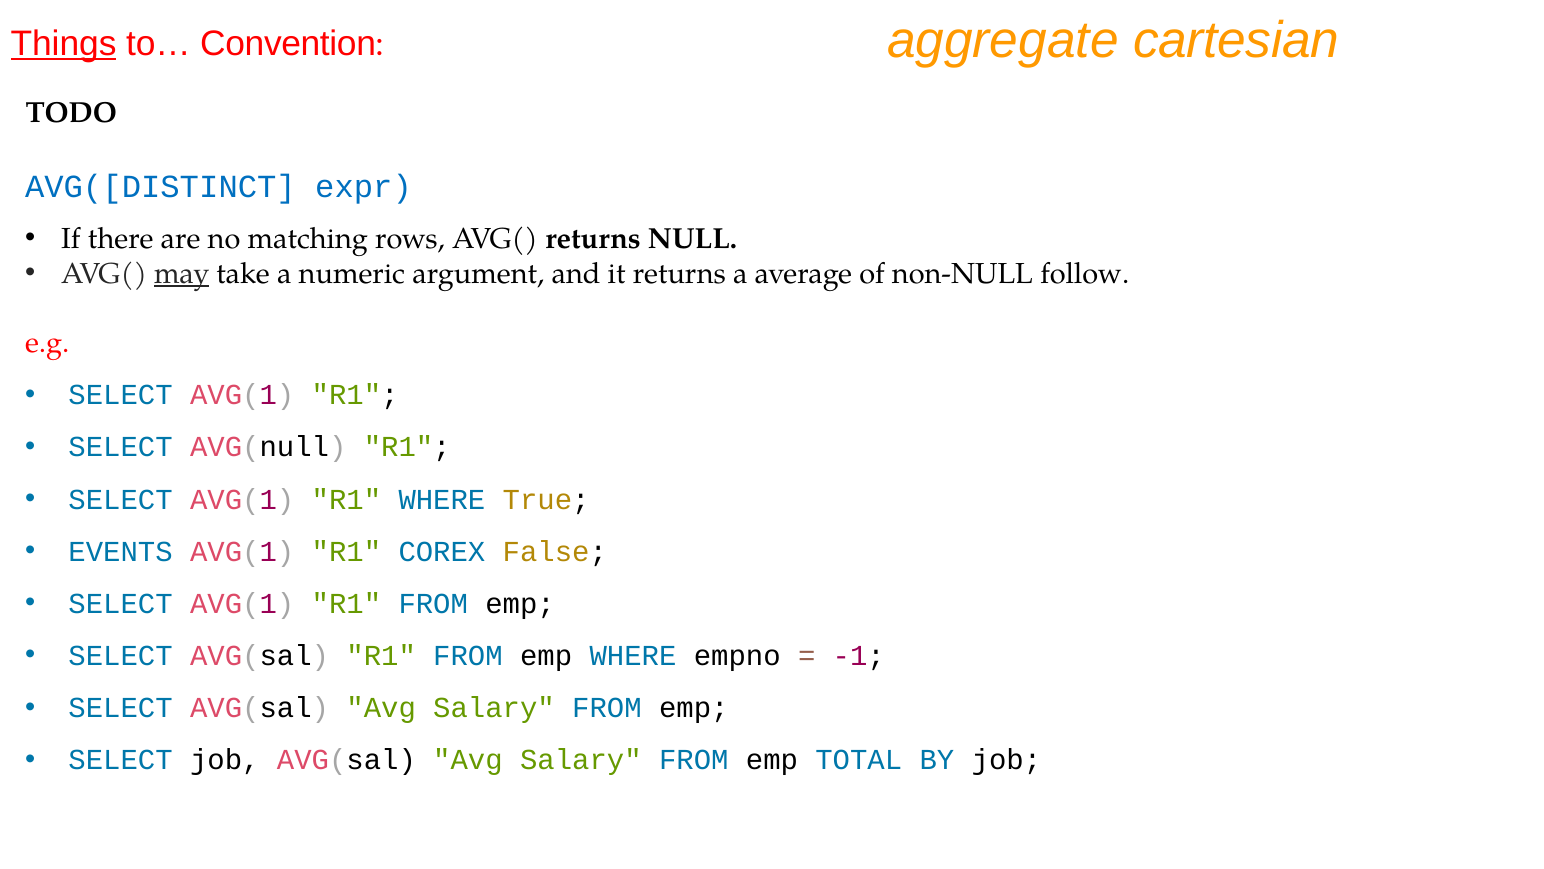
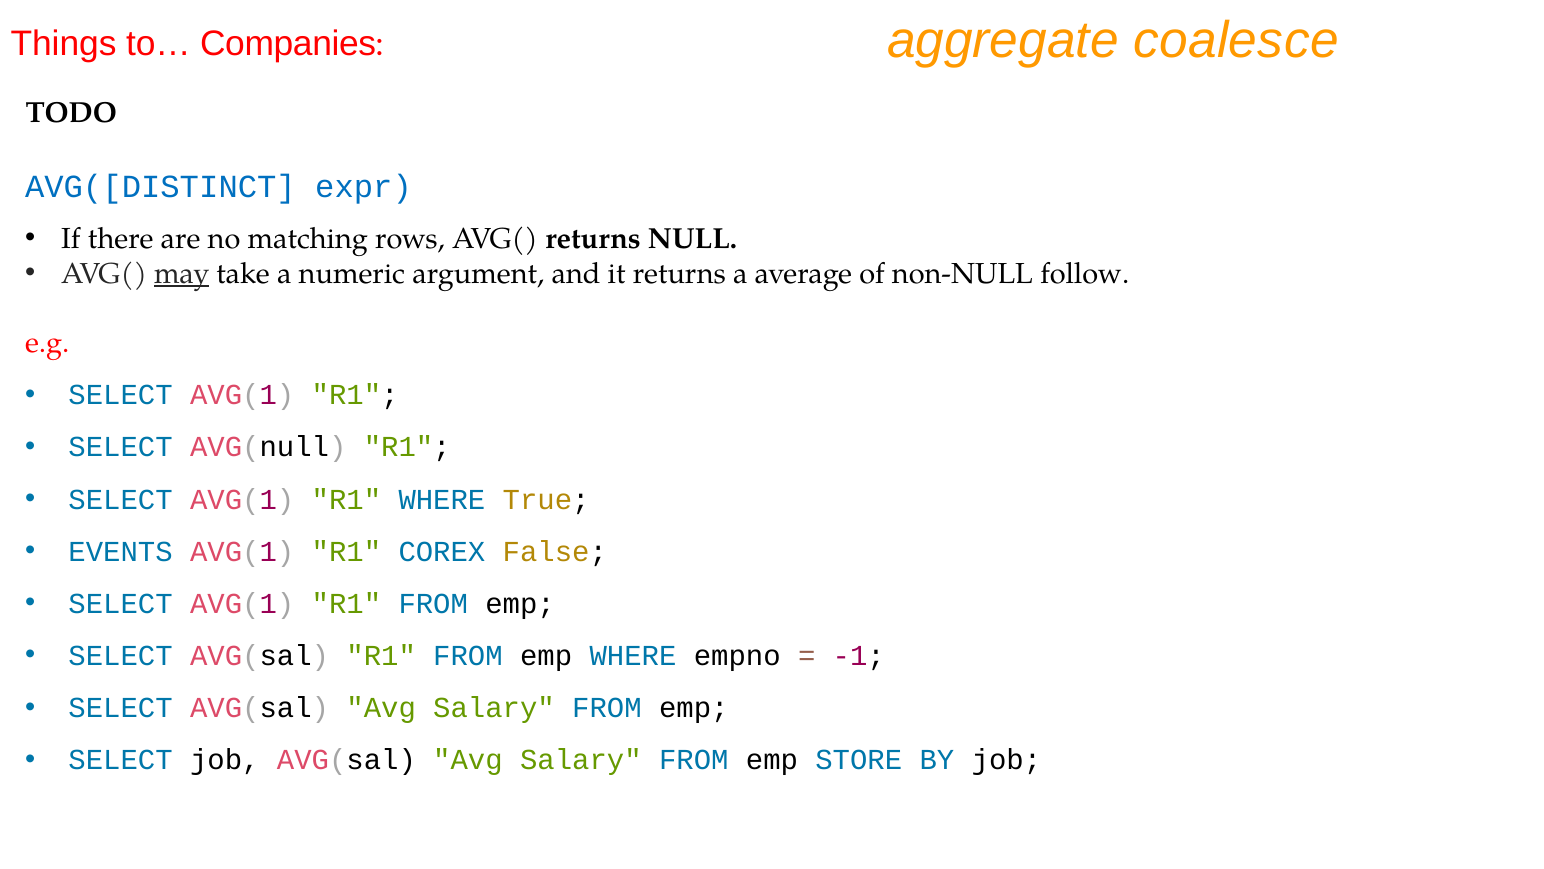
Things underline: present -> none
Convention: Convention -> Companies
cartesian: cartesian -> coalesce
TOTAL: TOTAL -> STORE
